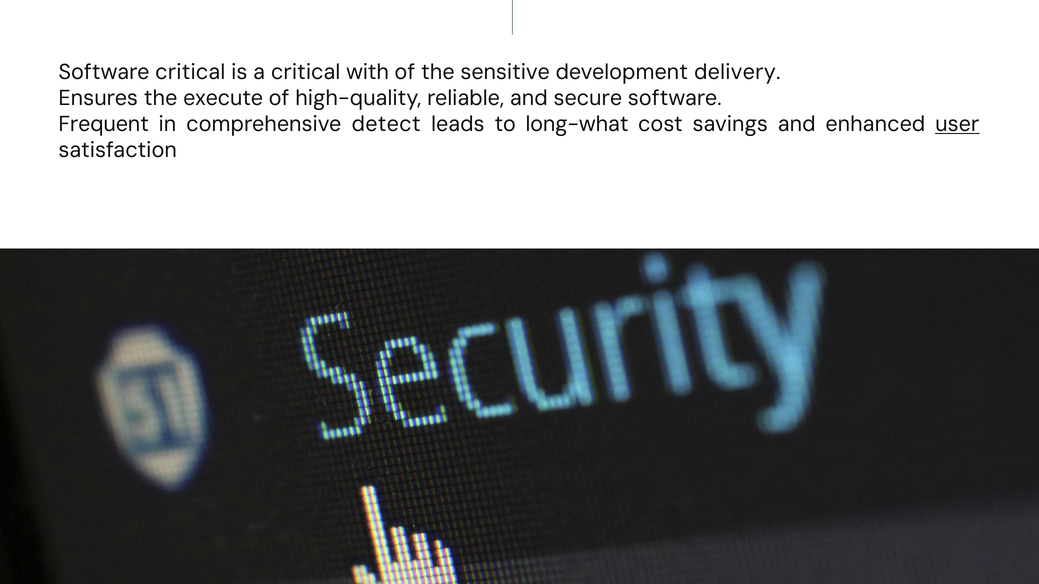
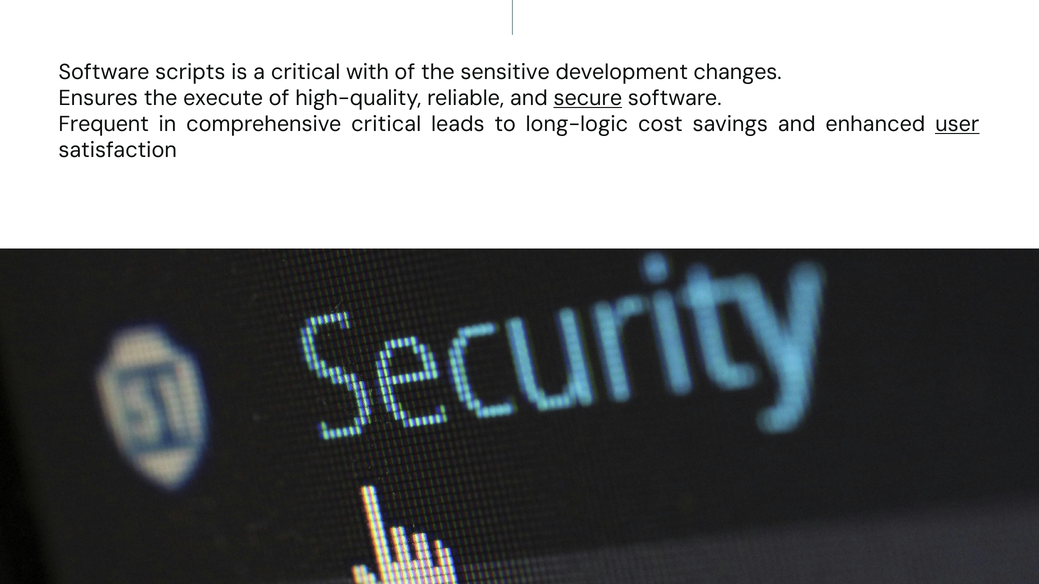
Software critical: critical -> scripts
delivery: delivery -> changes
secure underline: none -> present
comprehensive detect: detect -> critical
long-what: long-what -> long-logic
